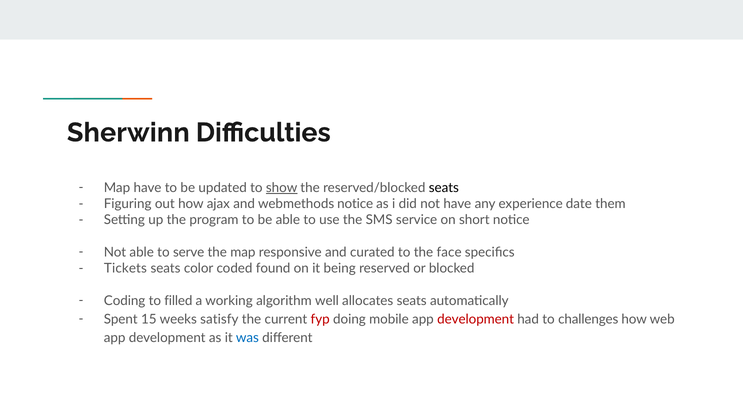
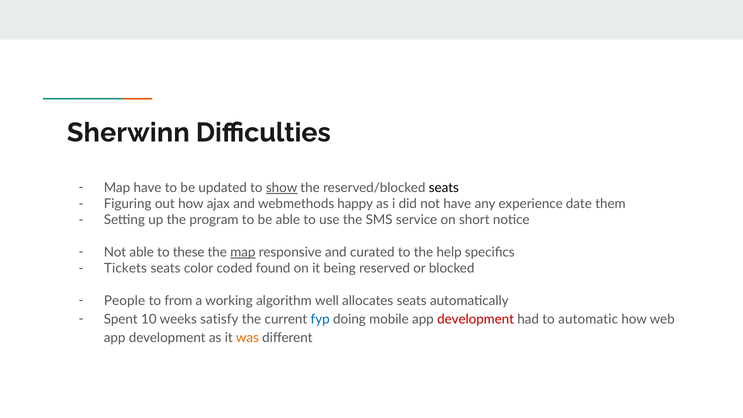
webmethods notice: notice -> happy
serve: serve -> these
map at (243, 252) underline: none -> present
face: face -> help
Coding: Coding -> People
filled: filled -> from
15: 15 -> 10
fyp colour: red -> blue
challenges: challenges -> automatic
was colour: blue -> orange
